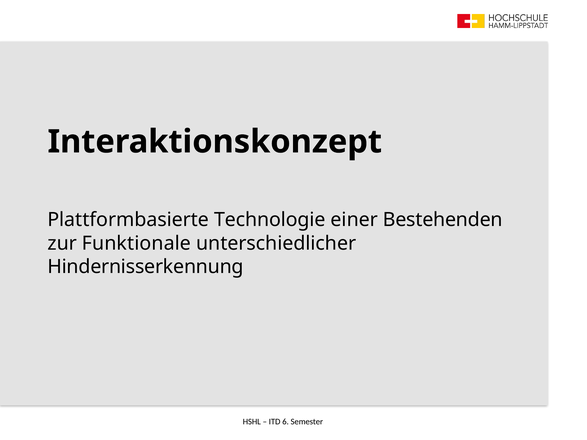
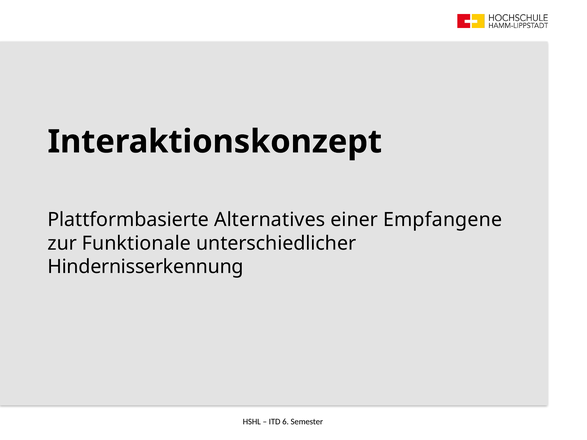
Technologie: Technologie -> Alternatives
Bestehenden: Bestehenden -> Empfangene
